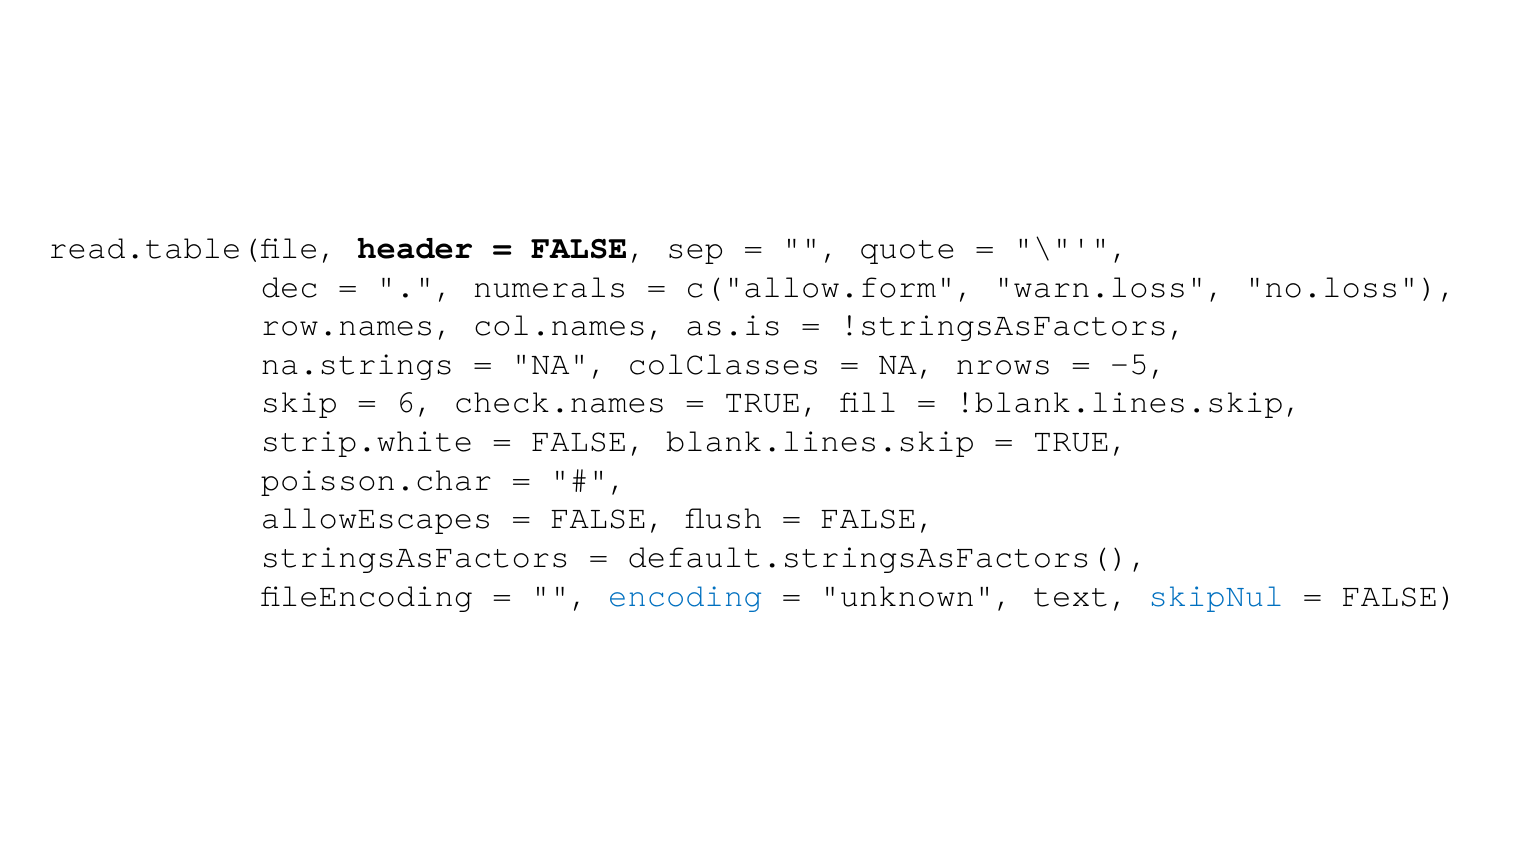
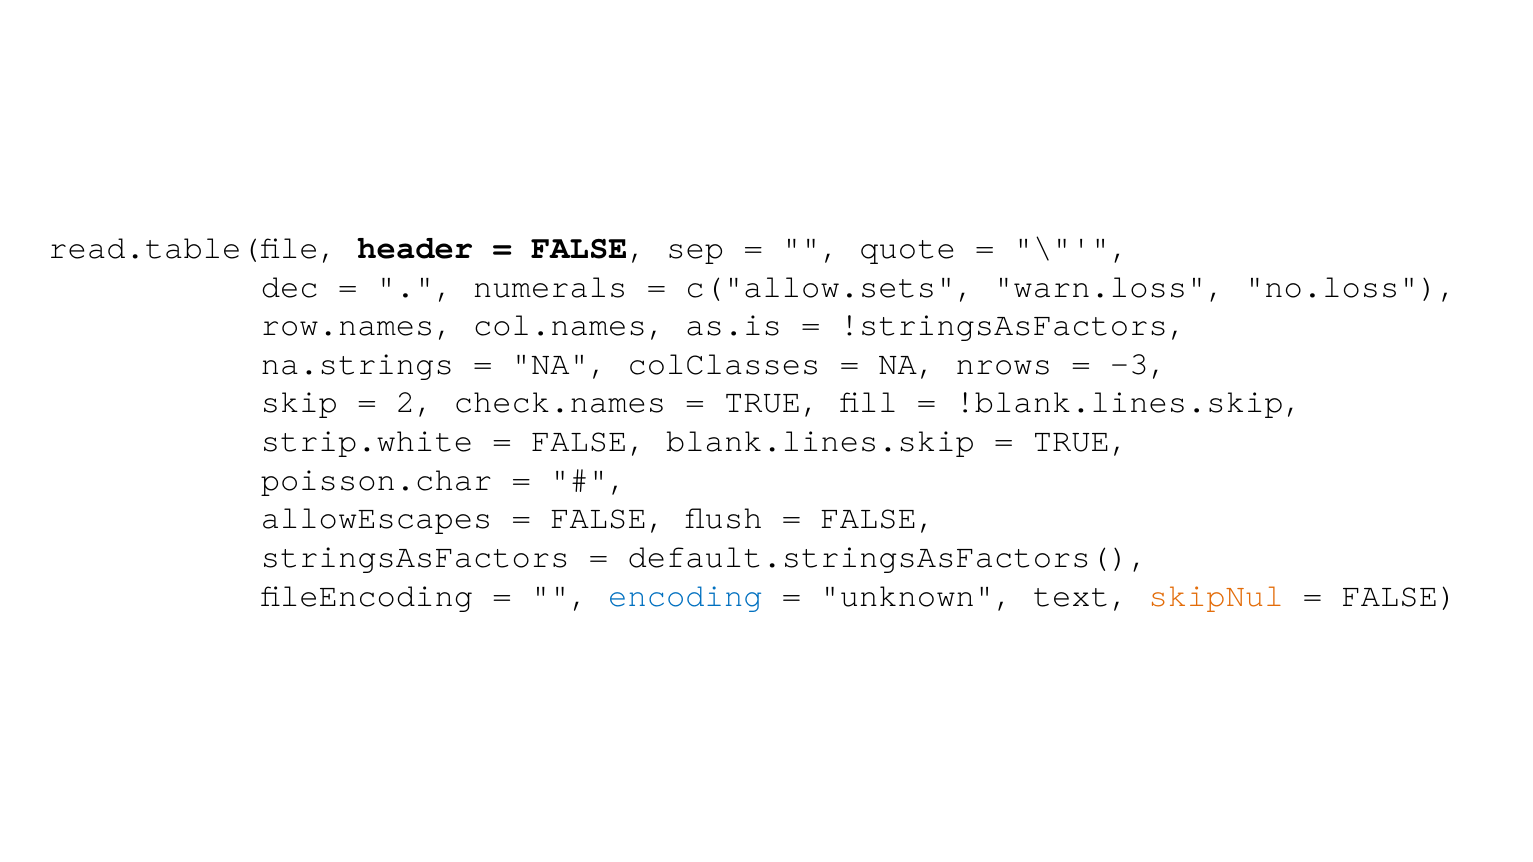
c("allow.form: c("allow.form -> c("allow.sets
-5: -5 -> -3
6: 6 -> 2
skipNul colour: blue -> orange
